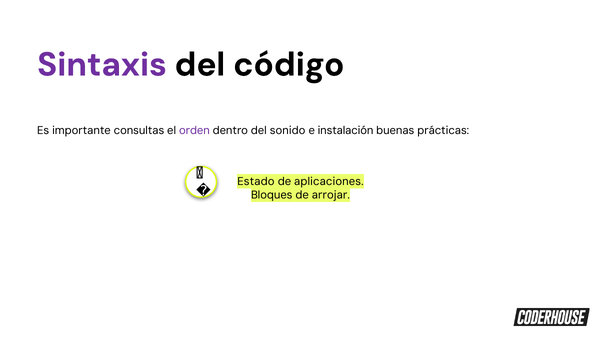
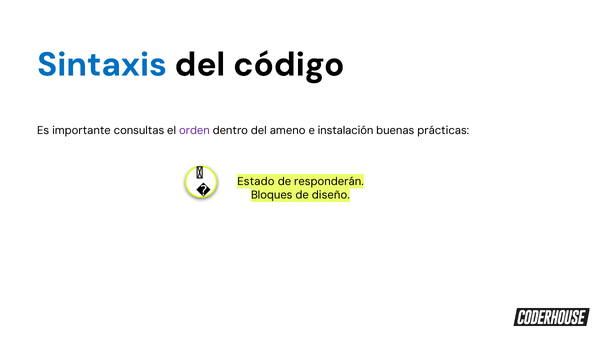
Sintaxis colour: purple -> blue
sonido: sonido -> ameno
aplicaciones: aplicaciones -> responderán
arrojar: arrojar -> diseño
